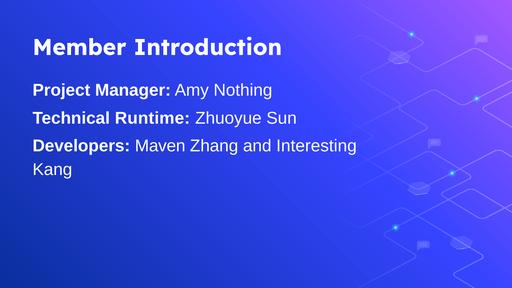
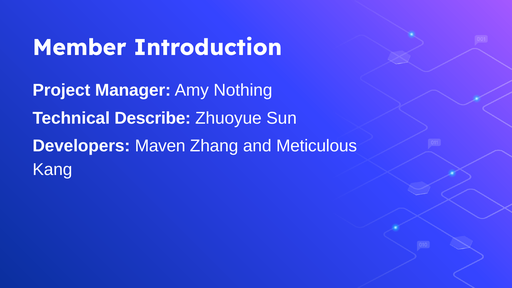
Runtime: Runtime -> Describe
Interesting: Interesting -> Meticulous
